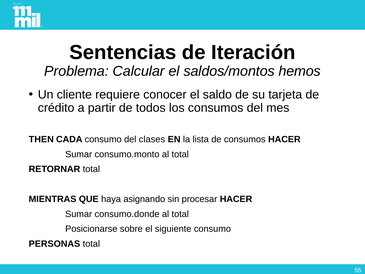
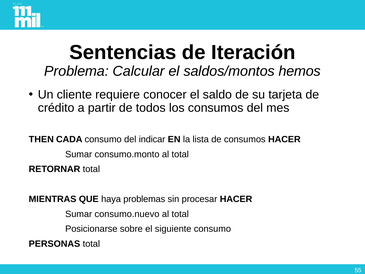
clases: clases -> indicar
asignando: asignando -> problemas
consumo.donde: consumo.donde -> consumo.nuevo
